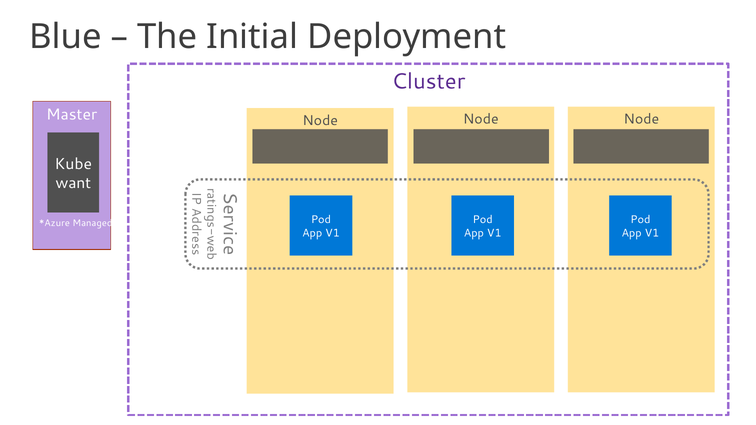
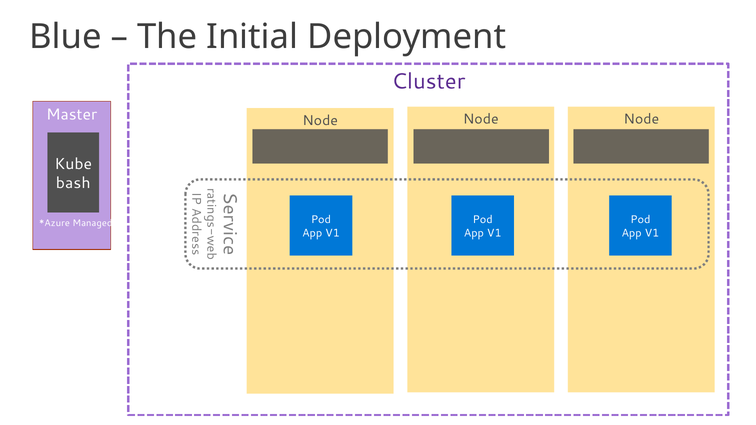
want: want -> bash
